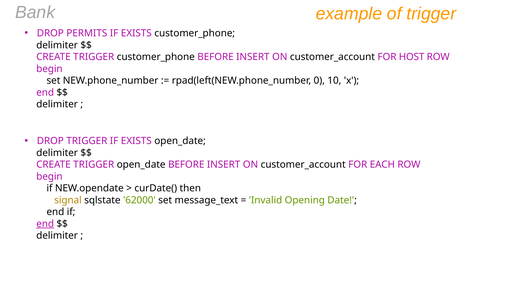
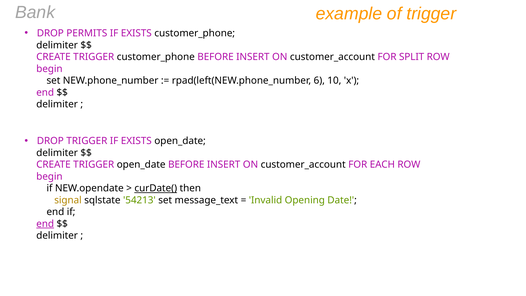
HOST: HOST -> SPLIT
0: 0 -> 6
curDate( underline: none -> present
62000: 62000 -> 54213
